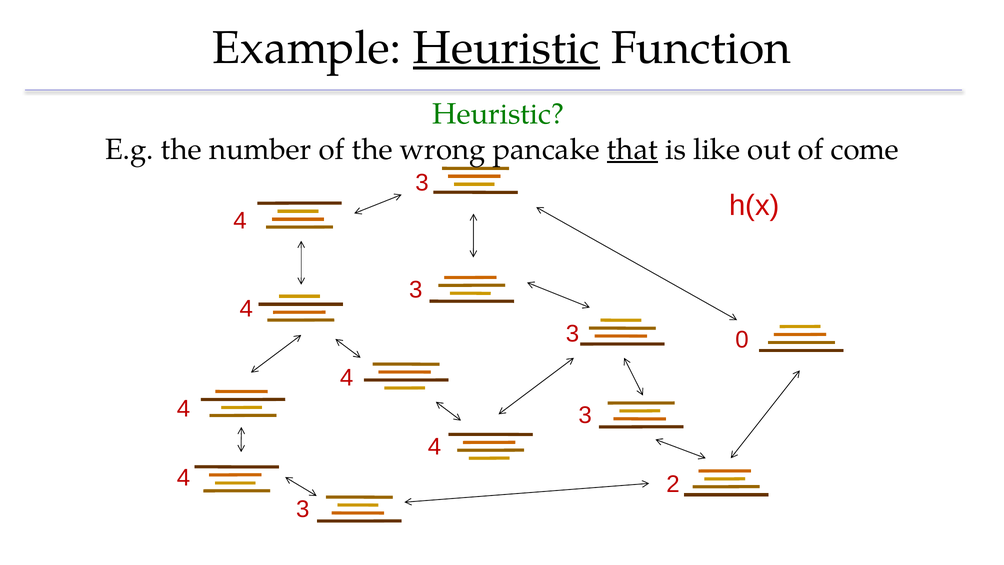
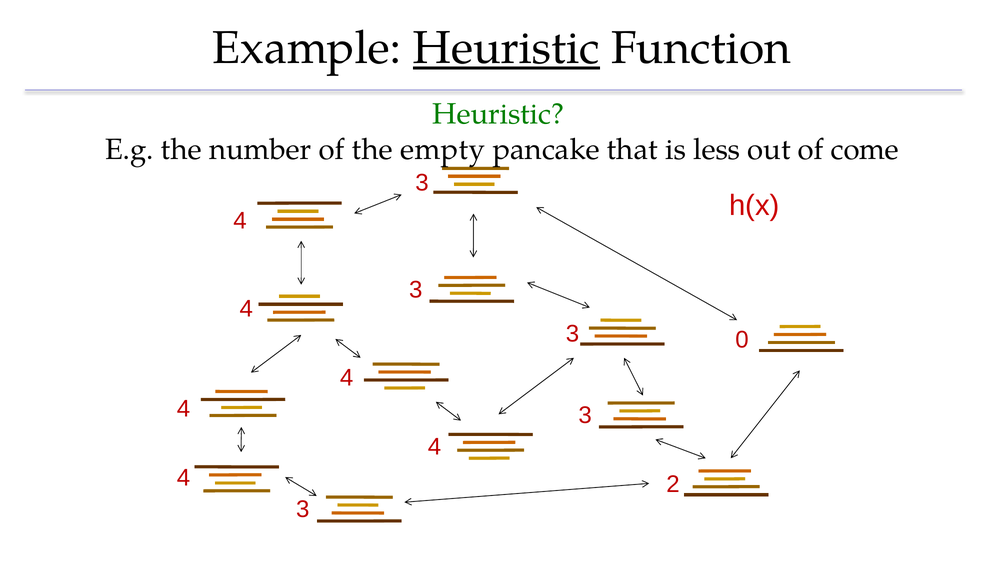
wrong: wrong -> empty
that underline: present -> none
like: like -> less
